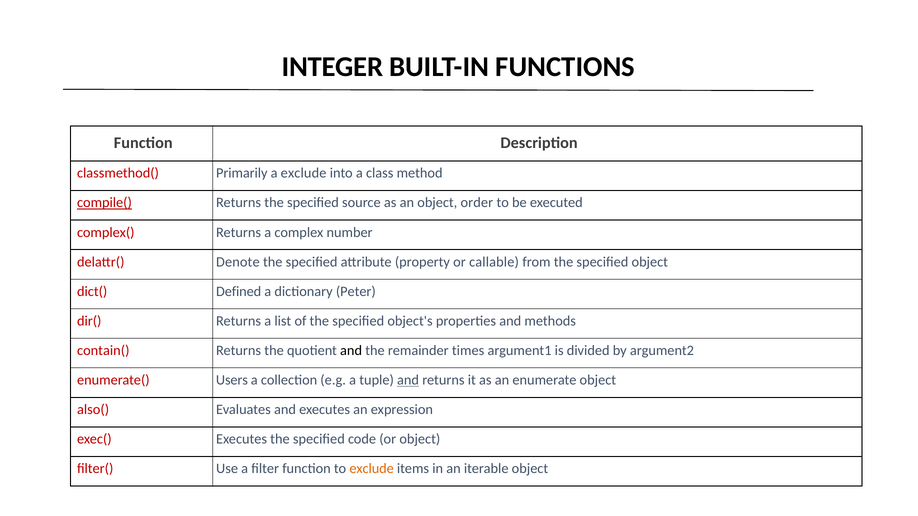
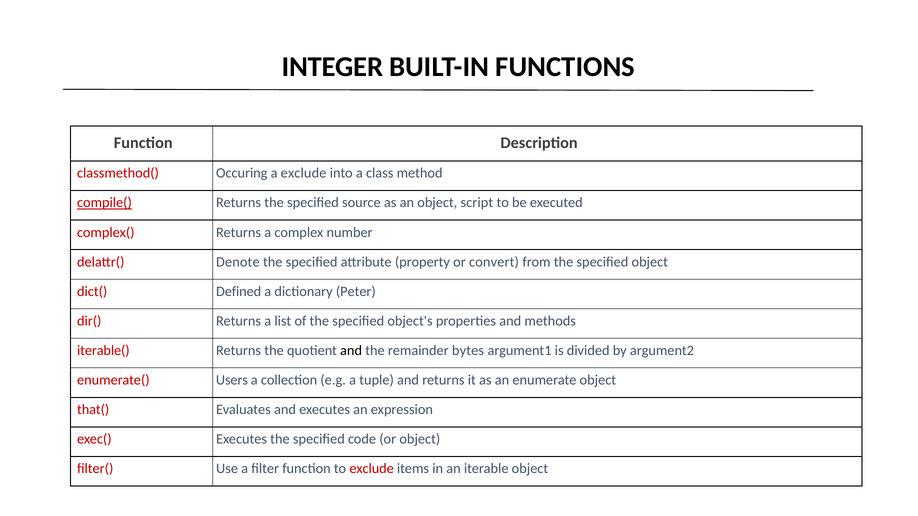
Primarily: Primarily -> Occuring
order: order -> script
callable: callable -> convert
contain(: contain( -> iterable(
times: times -> bytes
and at (408, 380) underline: present -> none
also(: also( -> that(
exclude at (372, 469) colour: orange -> red
